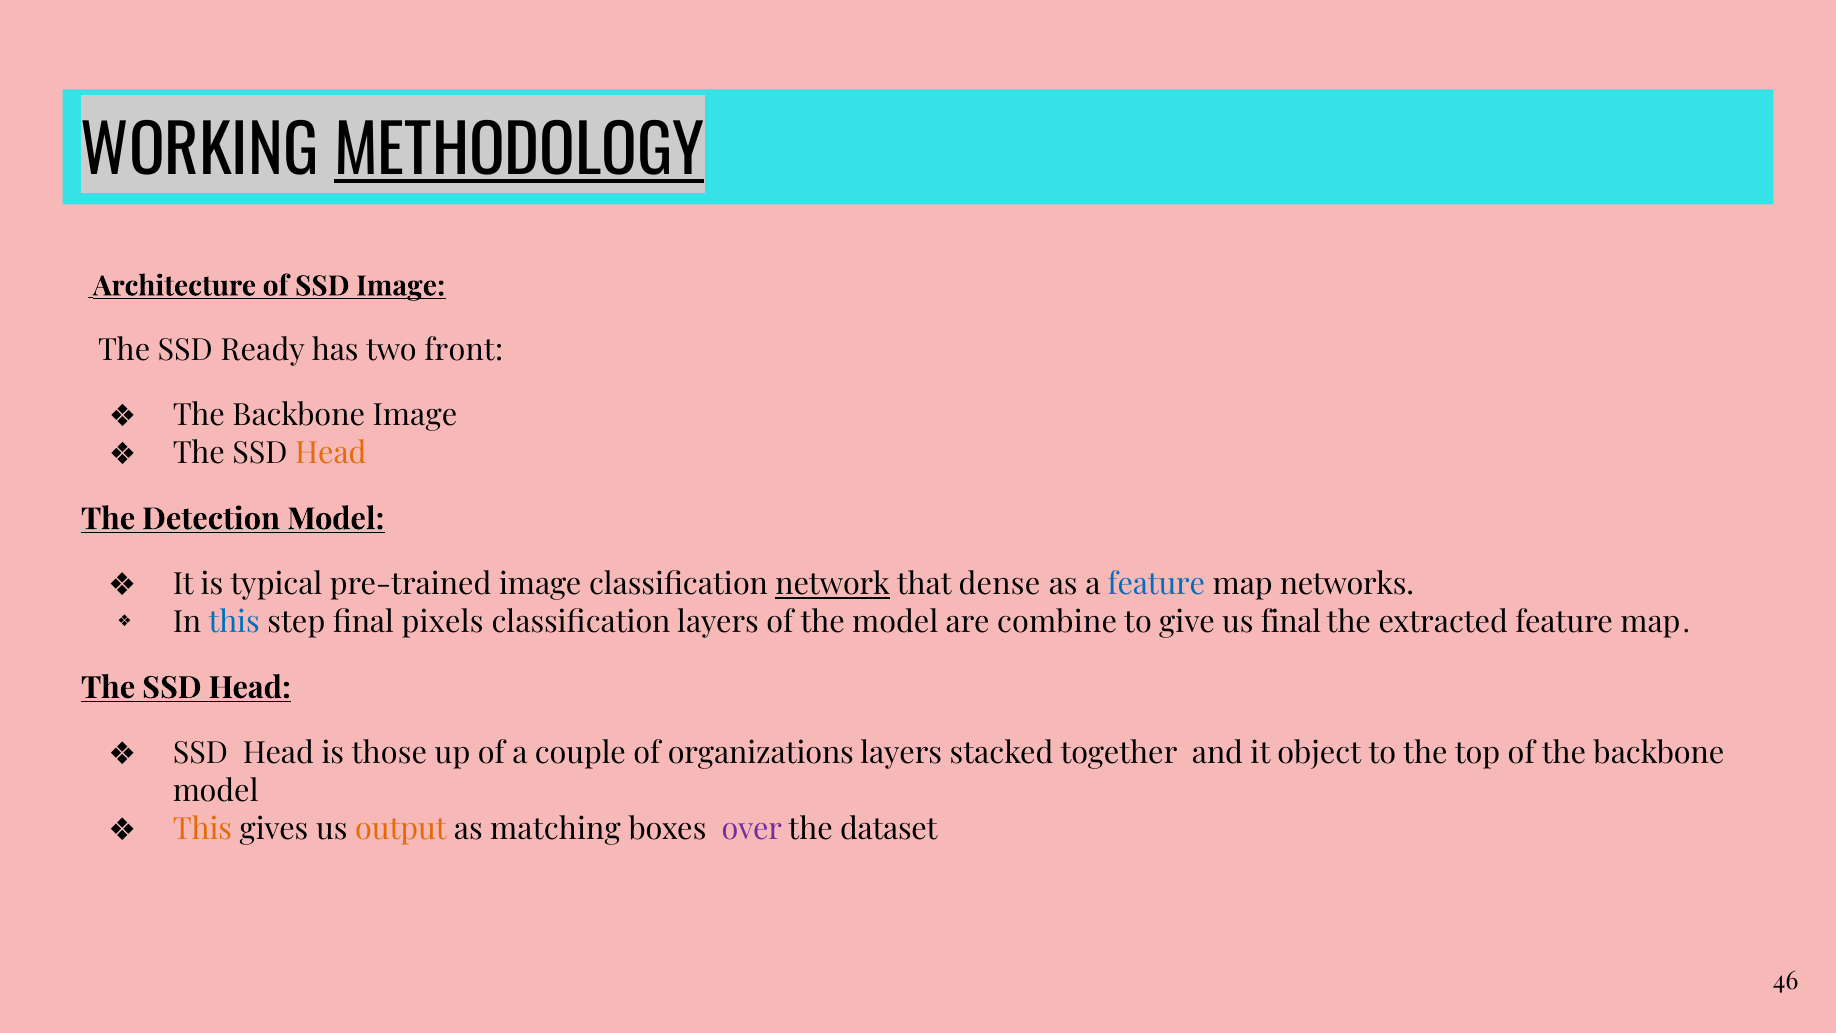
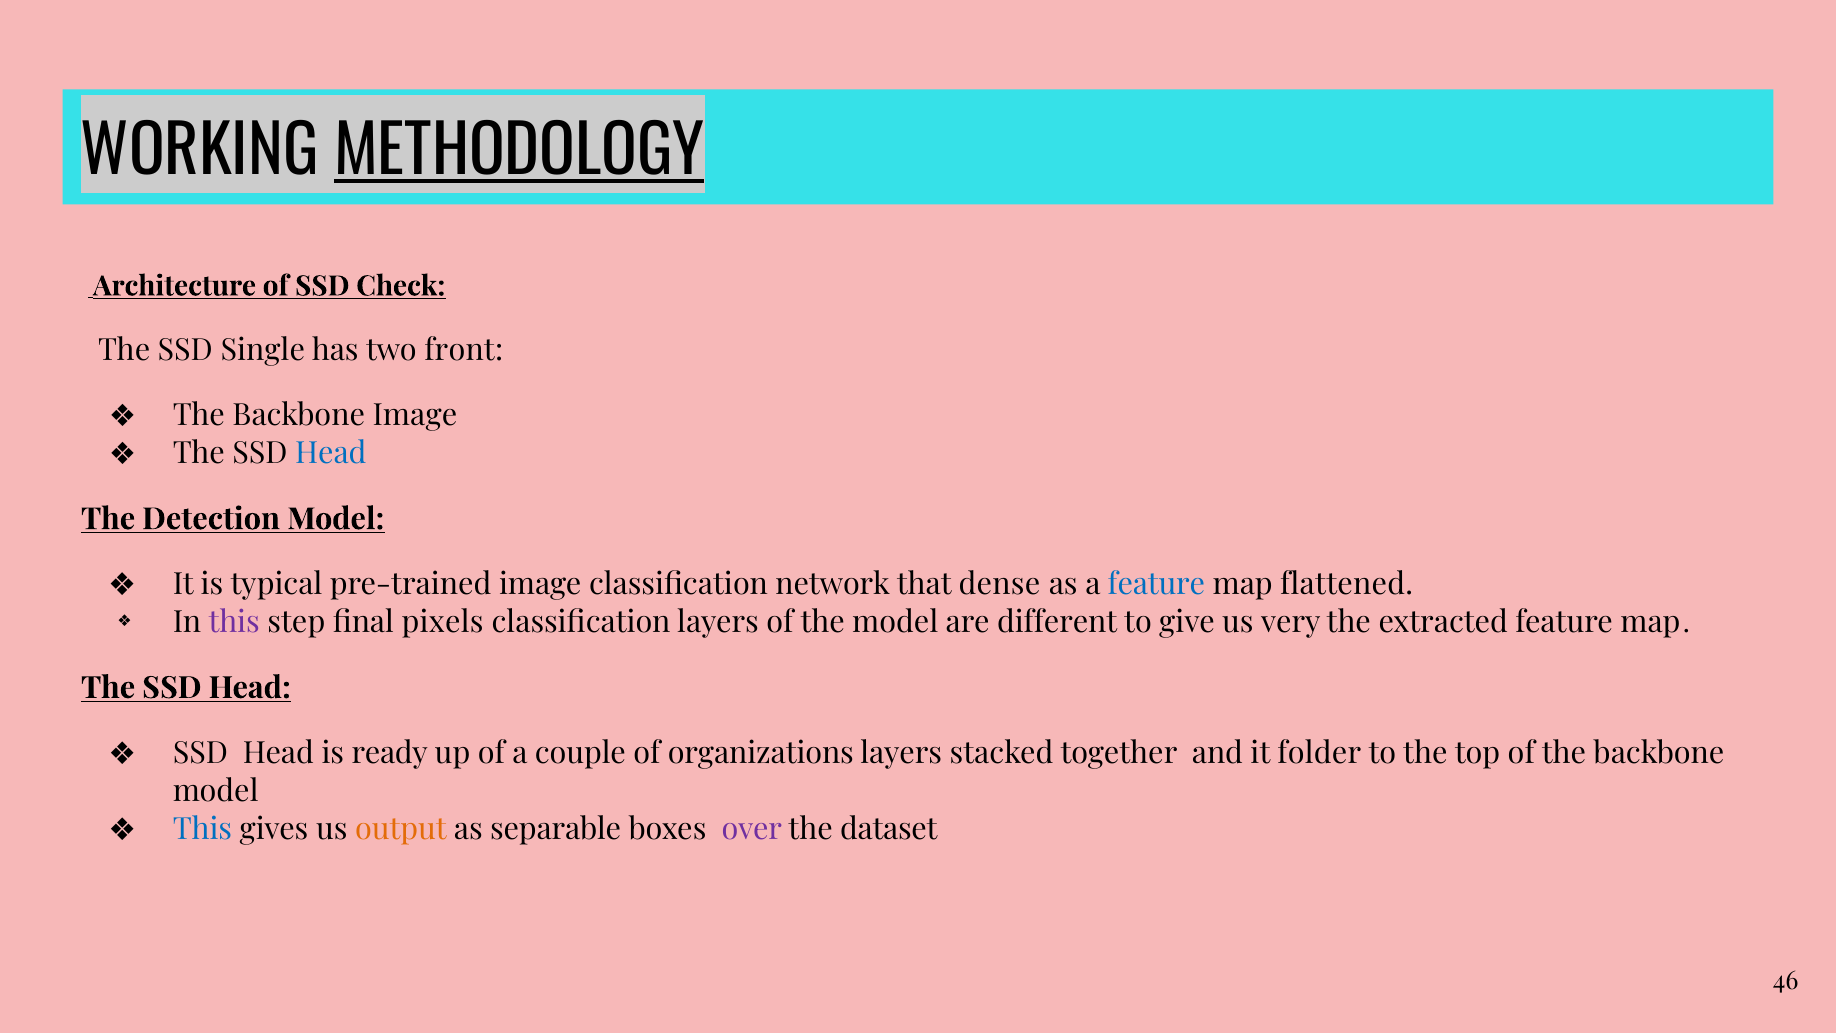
SSD Image: Image -> Check
Ready: Ready -> Single
Head at (331, 454) colour: orange -> blue
network underline: present -> none
networks: networks -> flattened
this at (234, 622) colour: blue -> purple
combine: combine -> different
us final: final -> very
those: those -> ready
object: object -> folder
This at (202, 829) colour: orange -> blue
matching: matching -> separable
